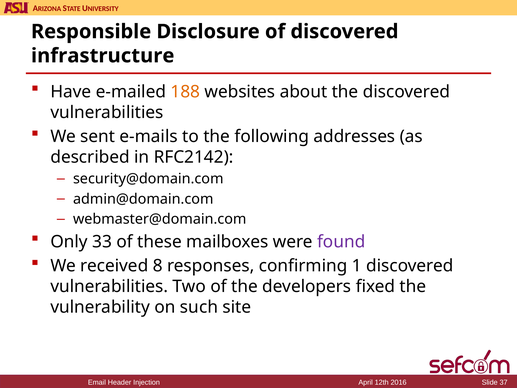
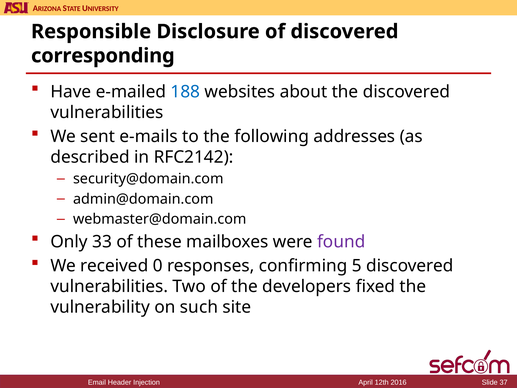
infrastructure: infrastructure -> corresponding
188 colour: orange -> blue
8: 8 -> 0
1: 1 -> 5
